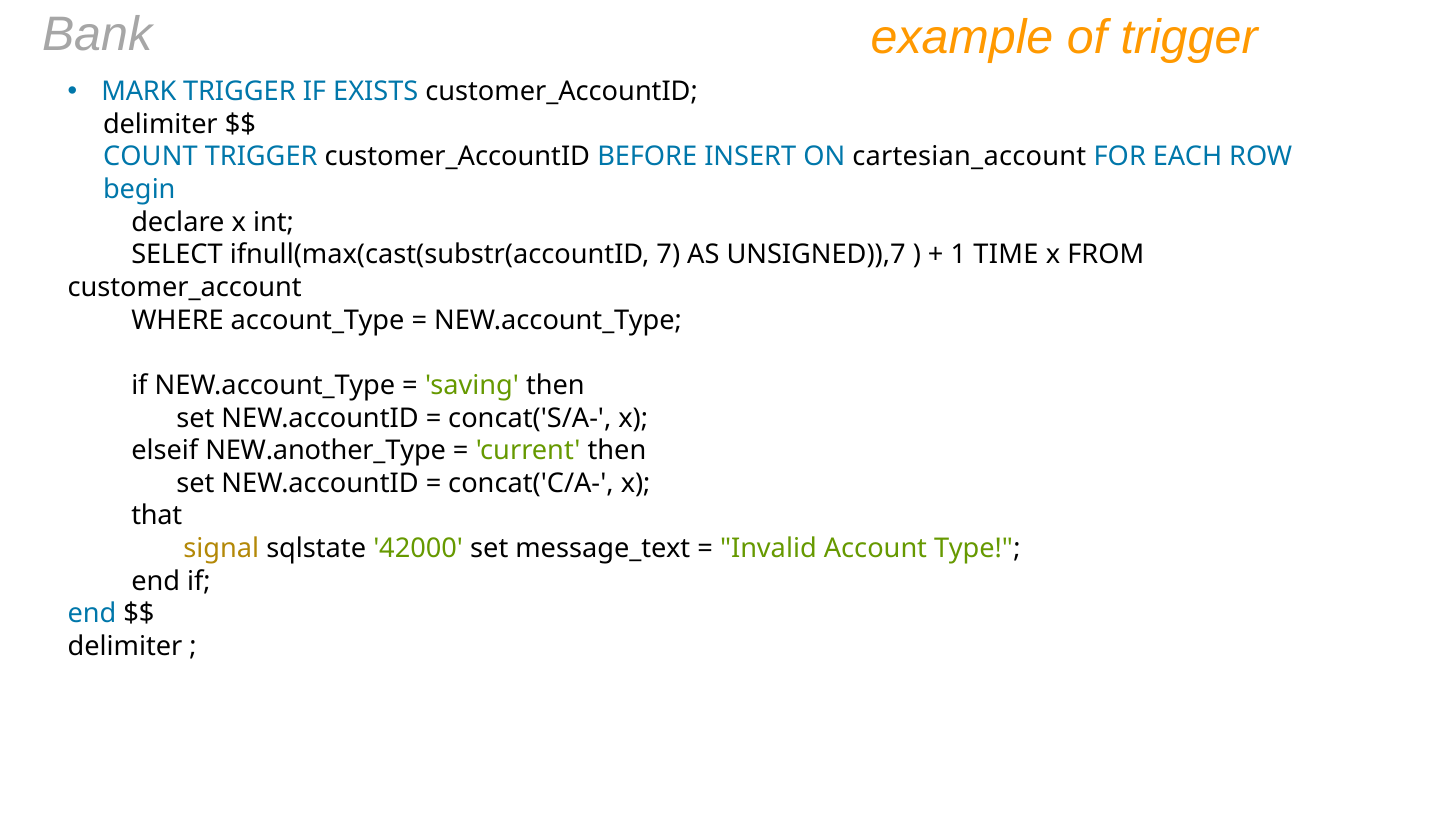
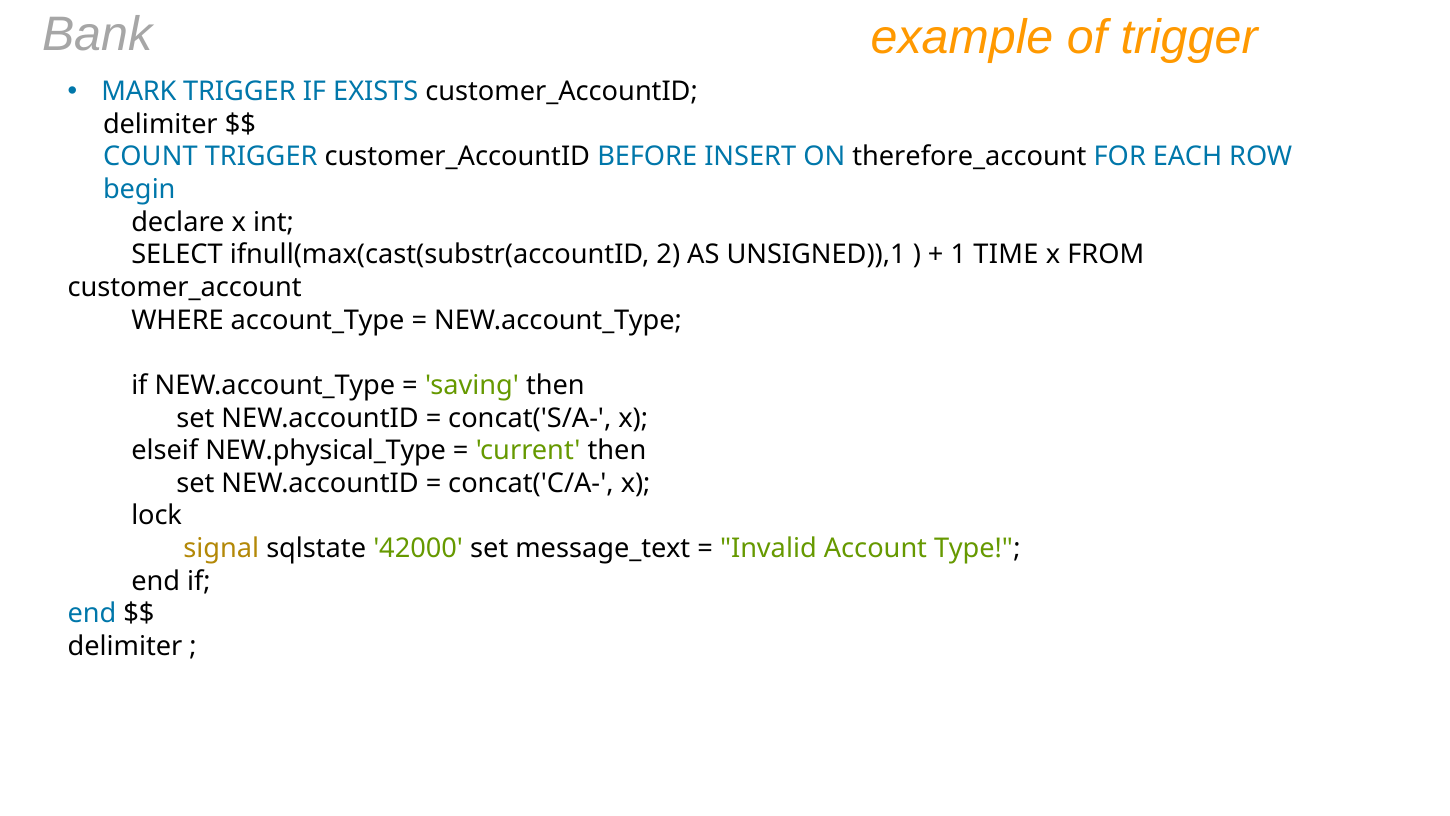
cartesian_account: cartesian_account -> therefore_account
7: 7 -> 2
UNSIGNED)),7: UNSIGNED)),7 -> UNSIGNED)),1
NEW.another_Type: NEW.another_Type -> NEW.physical_Type
that: that -> lock
